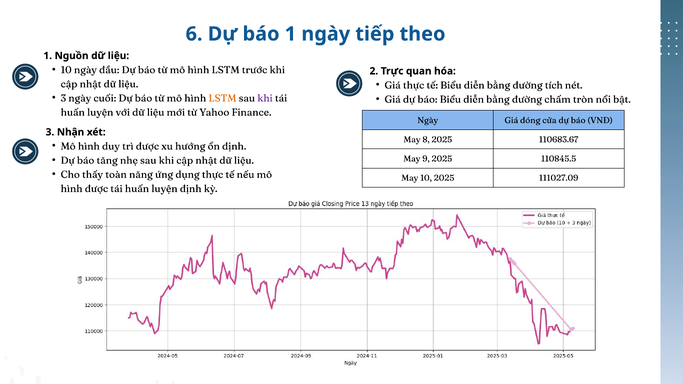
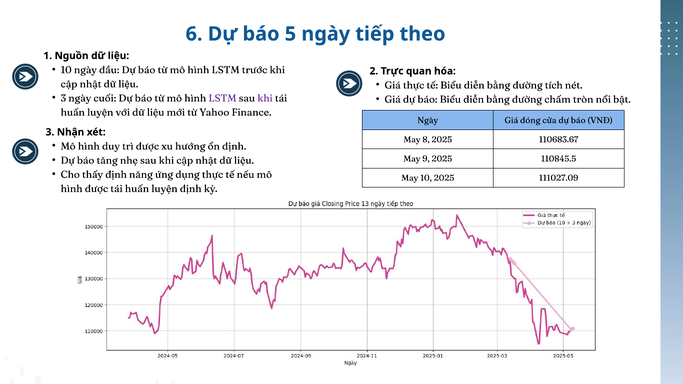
báo 1: 1 -> 5
LSTM at (222, 98) colour: orange -> purple
thấy toàn: toàn -> định
